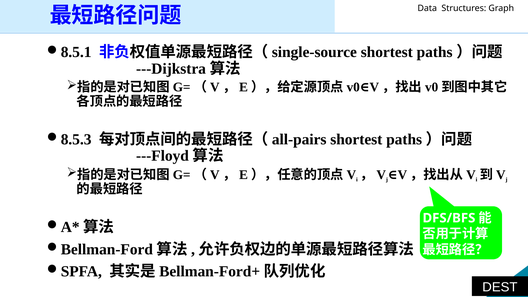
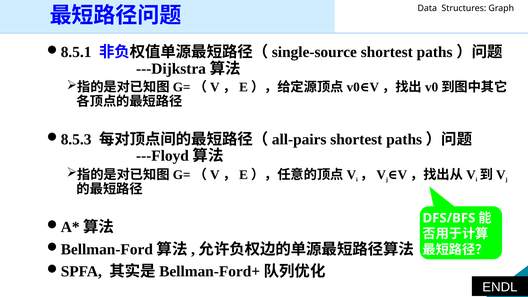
DEST: DEST -> ENDL
